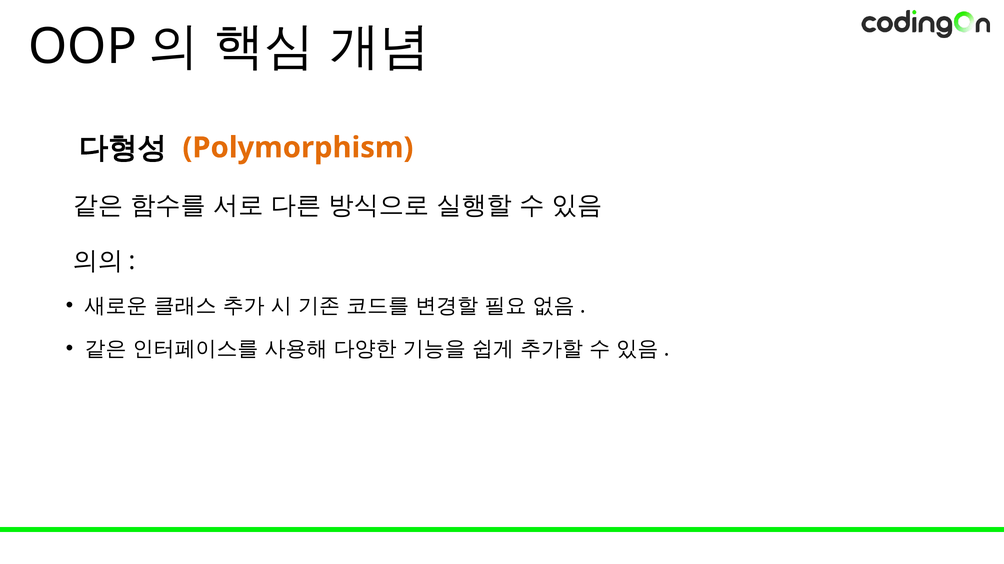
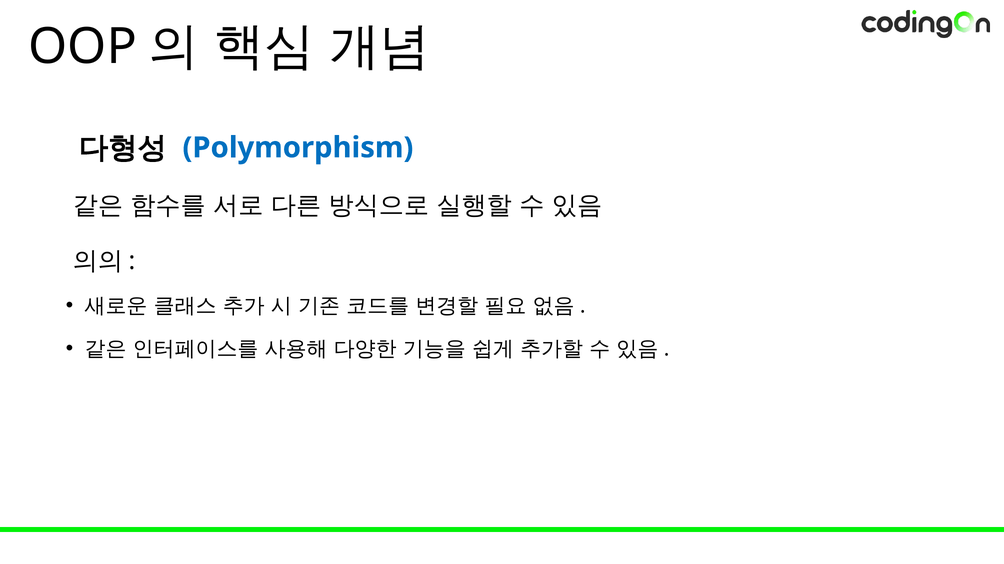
Polymorphism colour: orange -> blue
